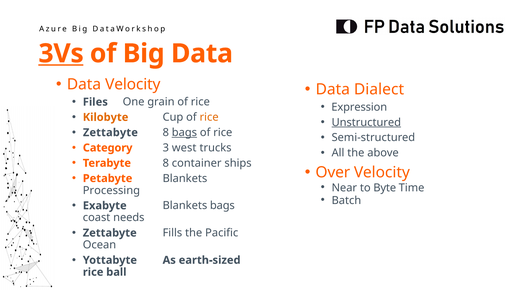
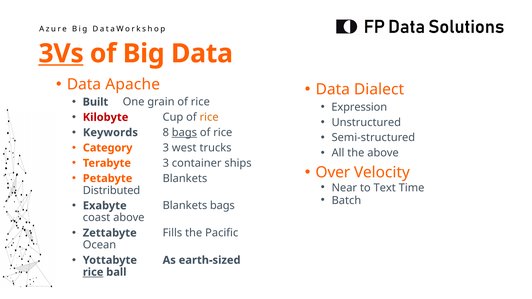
Data Velocity: Velocity -> Apache
Files: Files -> Built
Kilobyte colour: orange -> red
Unstructured underline: present -> none
Zettabyte at (110, 133): Zettabyte -> Keywords
Terabyte 8: 8 -> 3
Byte: Byte -> Text
Processing: Processing -> Distributed
coast needs: needs -> above
rice at (93, 272) underline: none -> present
